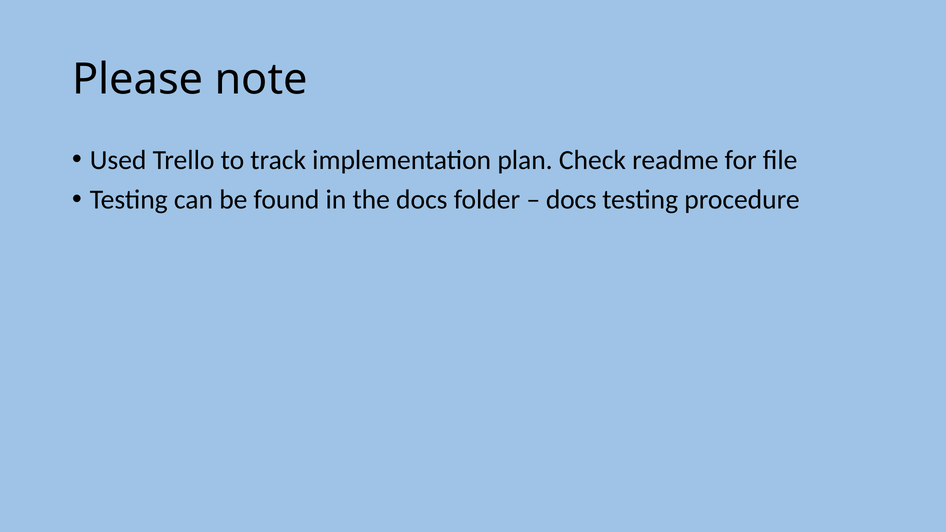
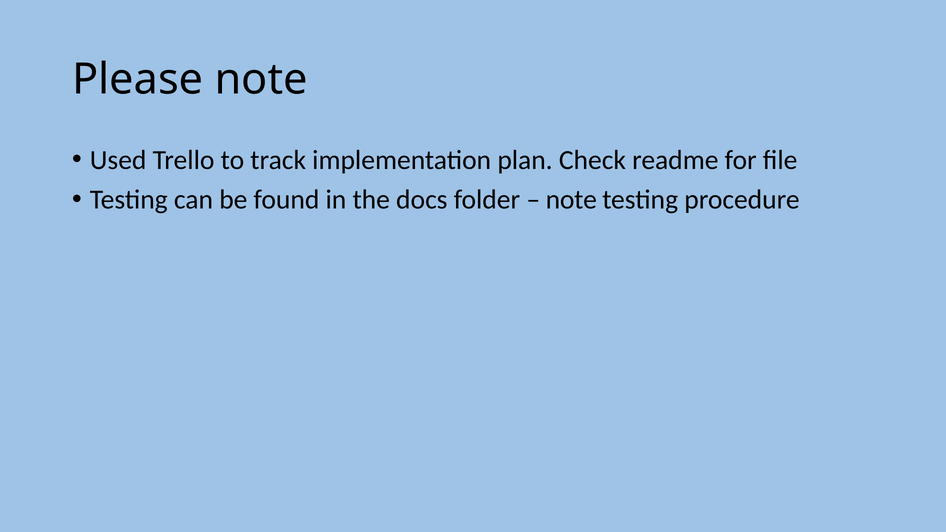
docs at (571, 200): docs -> note
